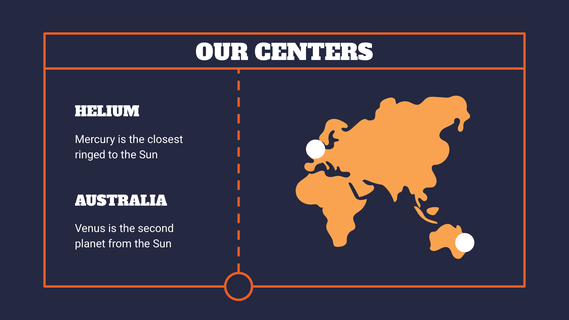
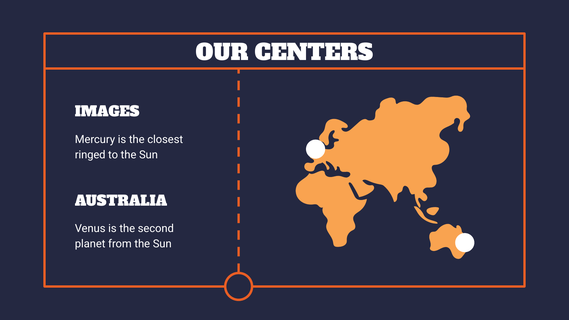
HELIUM: HELIUM -> IMAGES
